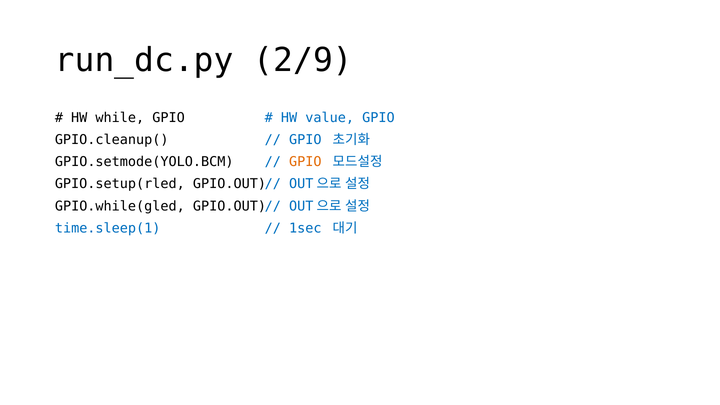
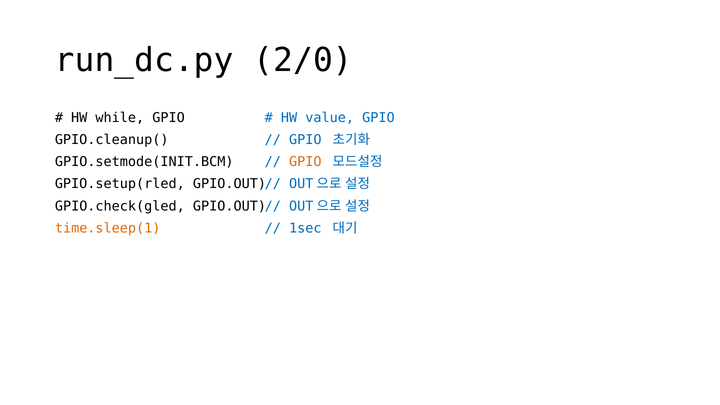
2/9: 2/9 -> 2/0
GPIO.setmode(YOLO.BCM: GPIO.setmode(YOLO.BCM -> GPIO.setmode(INIT.BCM
GPIO.while(gled: GPIO.while(gled -> GPIO.check(gled
time.sleep(1 colour: blue -> orange
